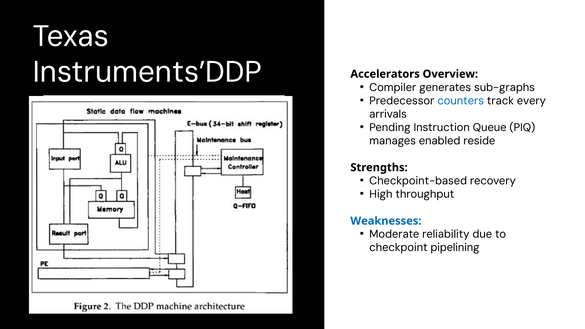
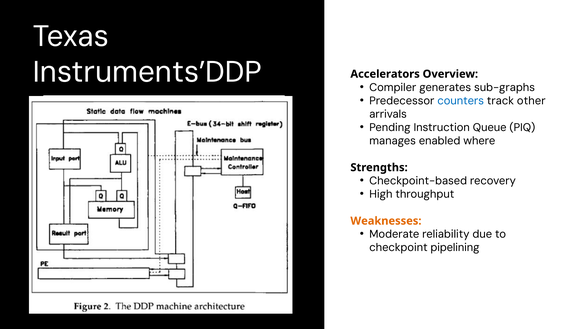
every: every -> other
reside: reside -> where
Weaknesses colour: blue -> orange
